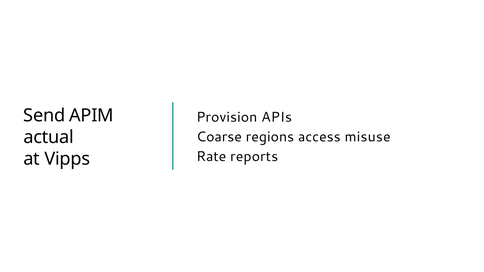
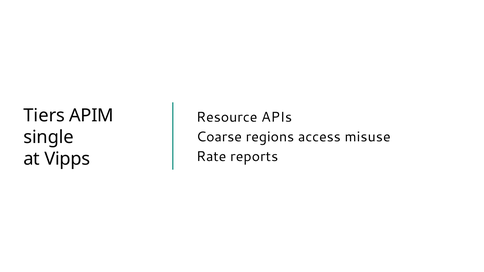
Send: Send -> Tiers
Provision: Provision -> Resource
actual: actual -> single
